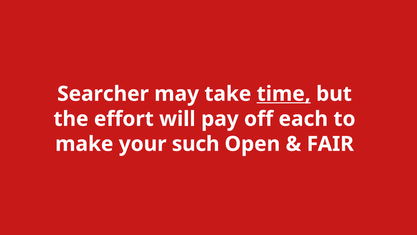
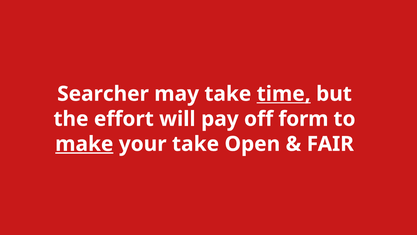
each: each -> form
make underline: none -> present
your such: such -> take
